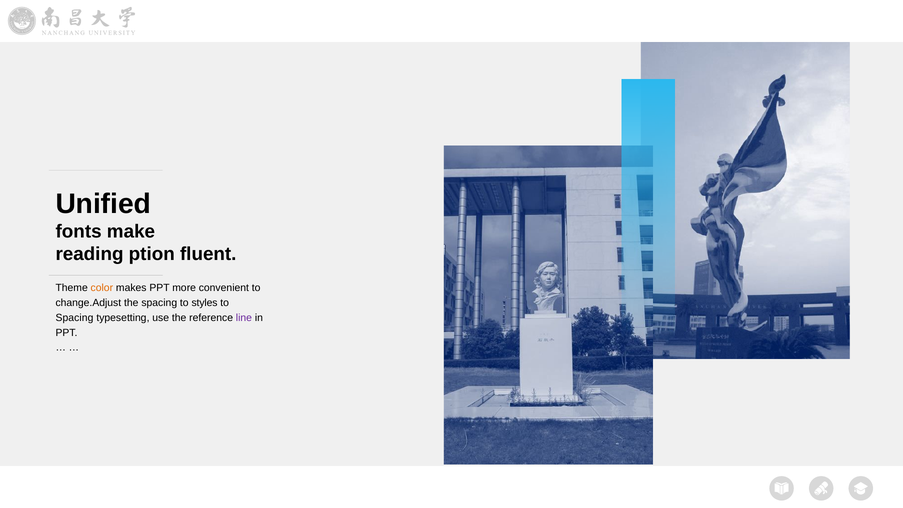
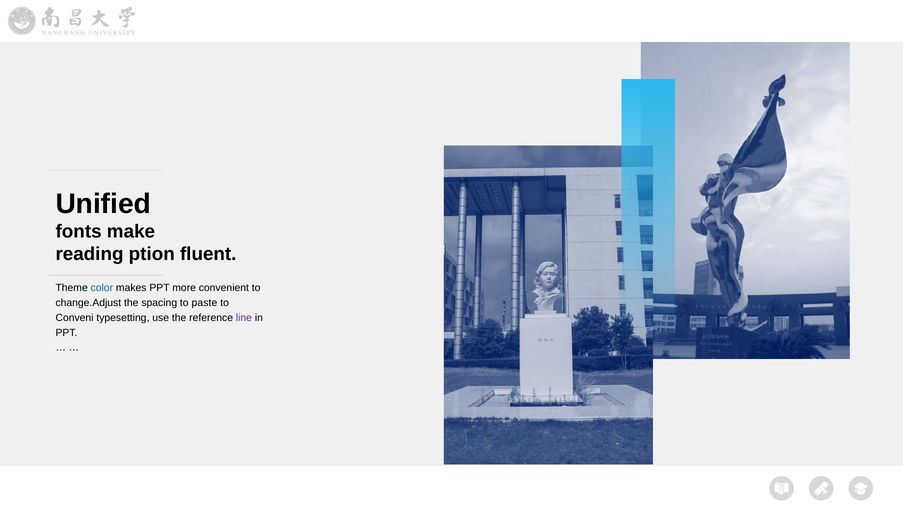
color colour: orange -> blue
styles: styles -> paste
Spacing at (74, 318): Spacing -> Conveni
